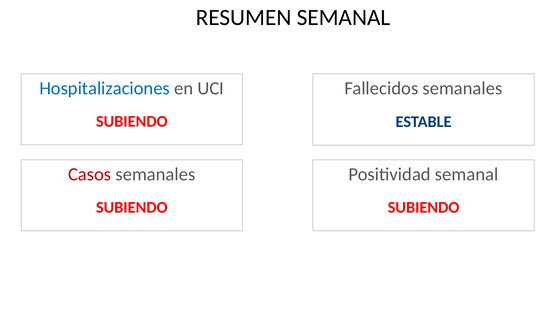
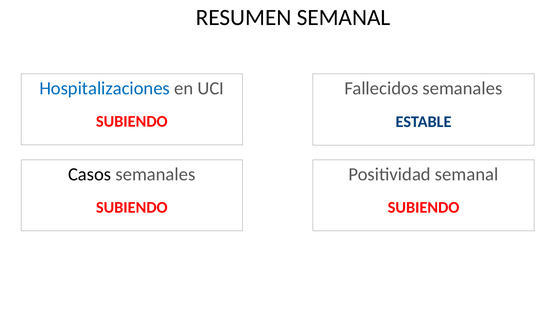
Casos colour: red -> black
